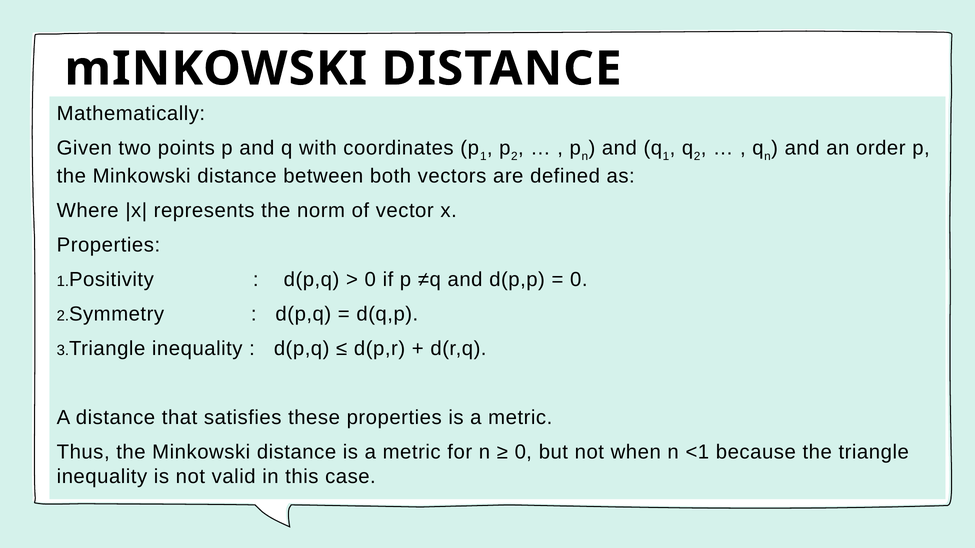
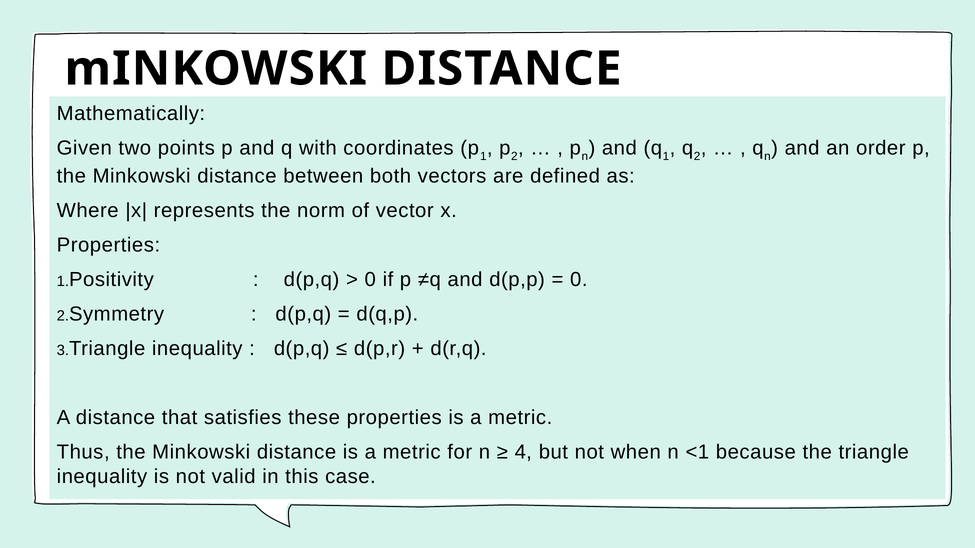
0 at (523, 452): 0 -> 4
